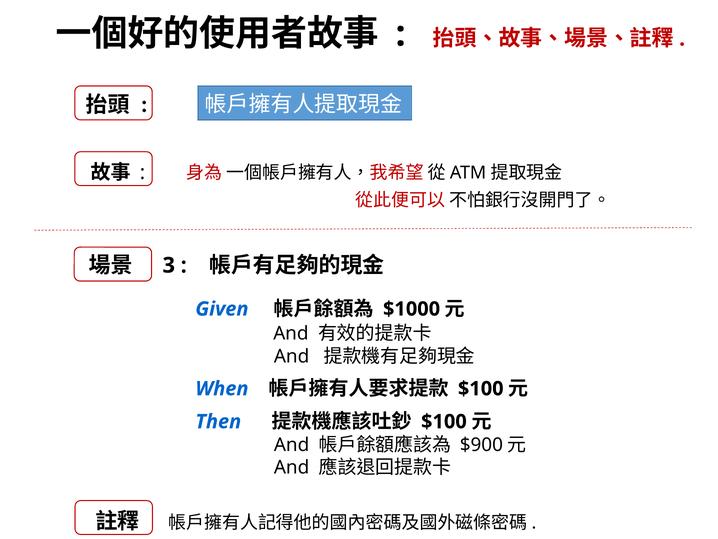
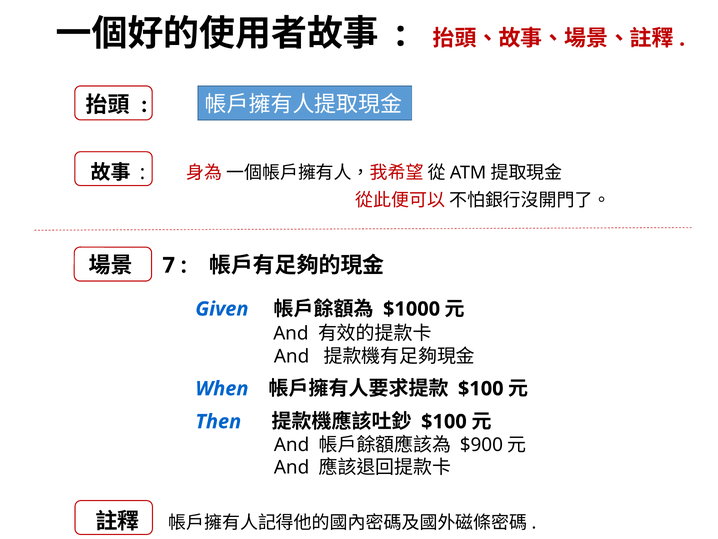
3: 3 -> 7
